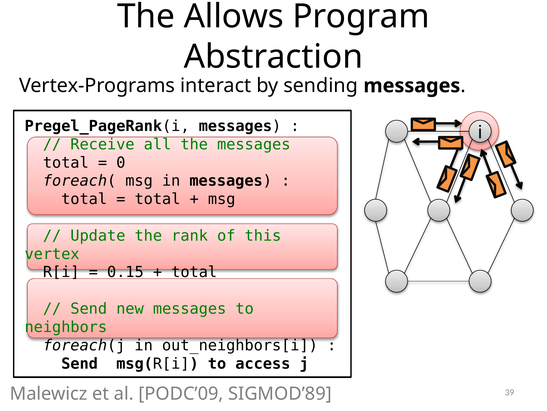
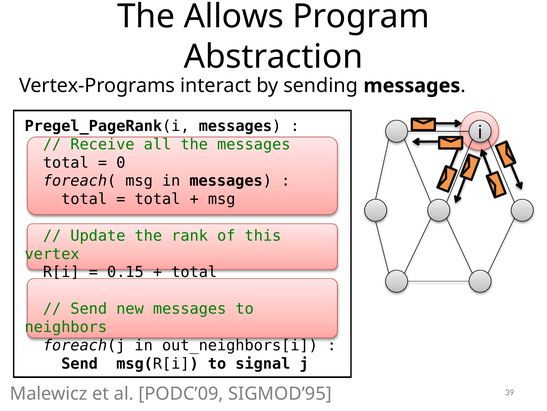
access: access -> signal
SIGMOD’89: SIGMOD’89 -> SIGMOD’95
